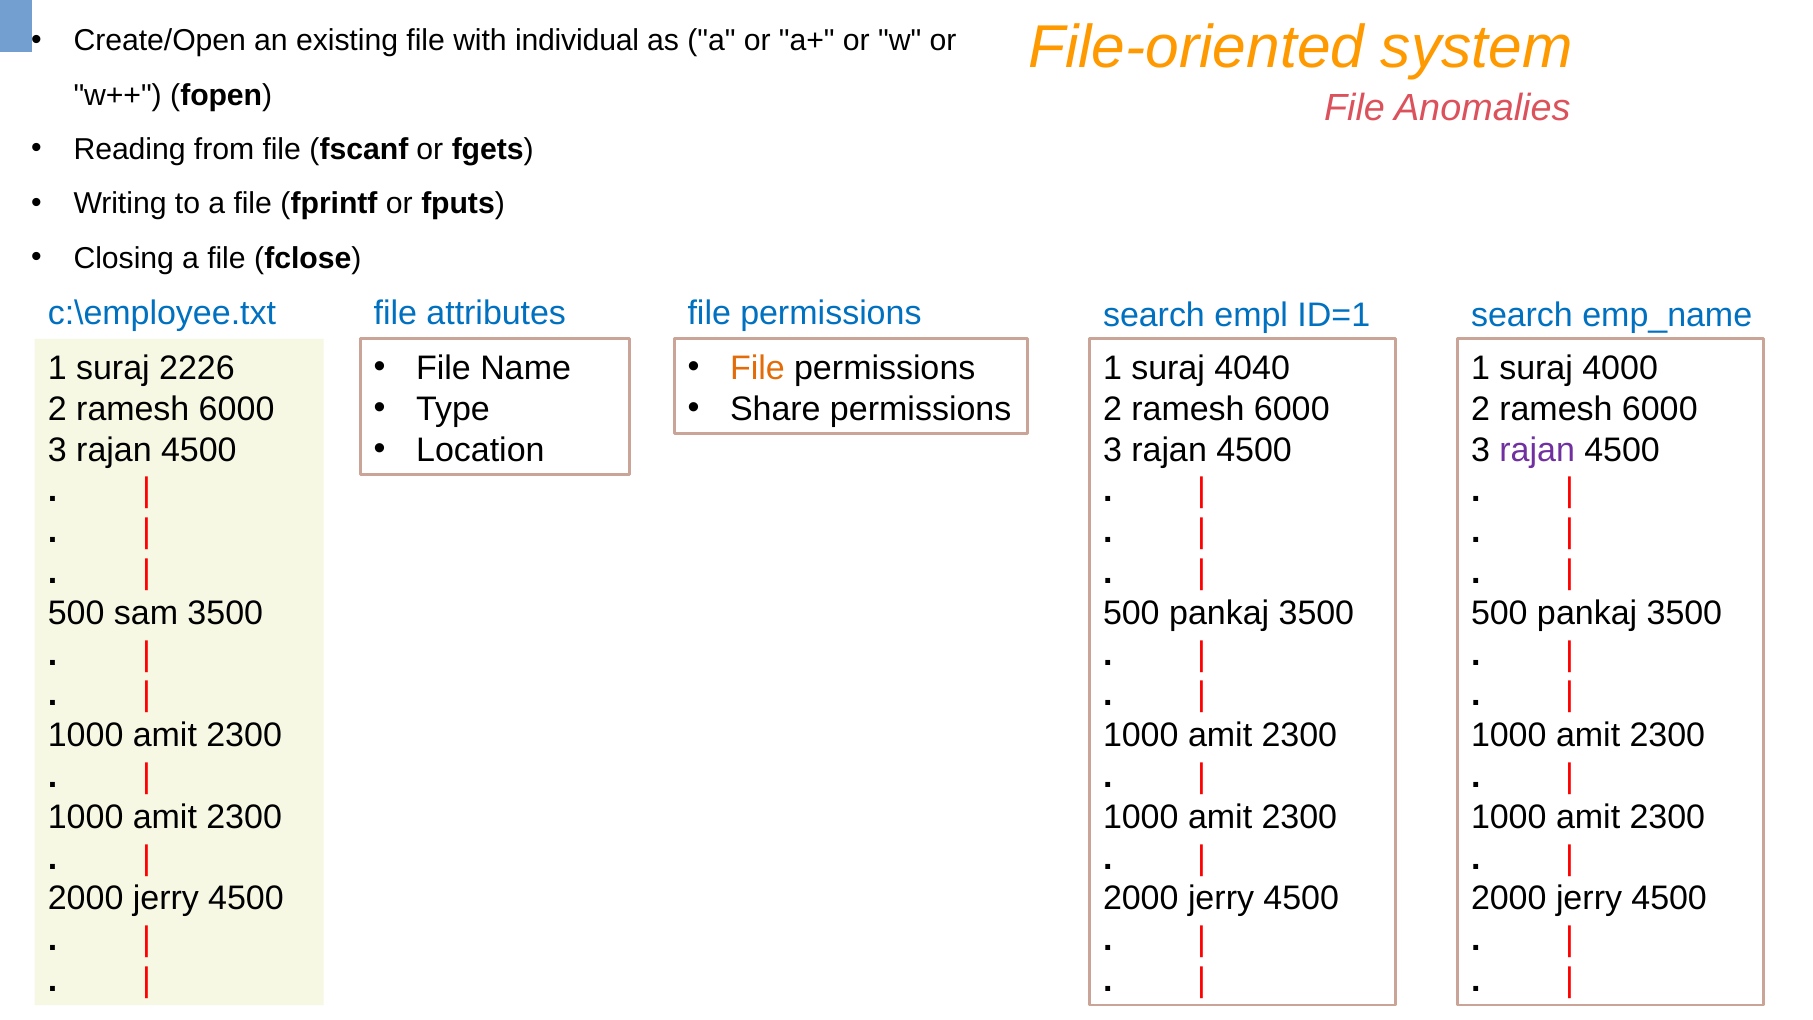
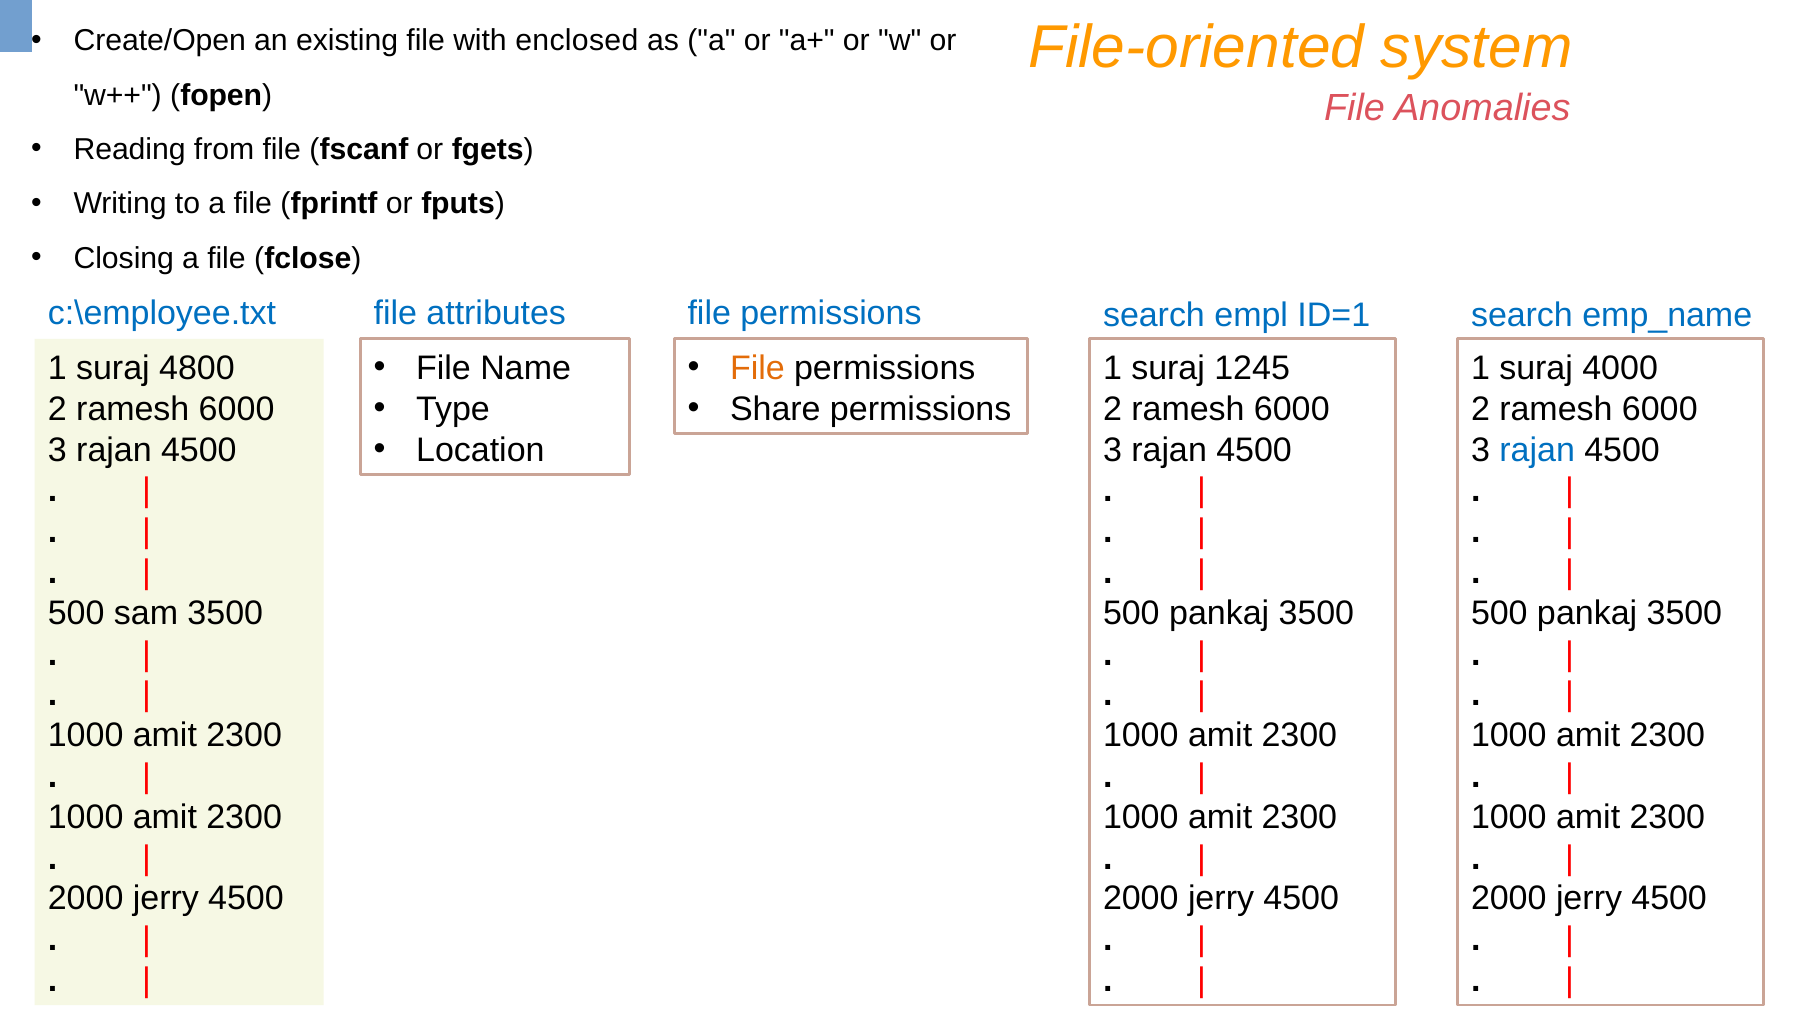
individual: individual -> enclosed
2226: 2226 -> 4800
4040: 4040 -> 1245
rajan at (1537, 450) colour: purple -> blue
